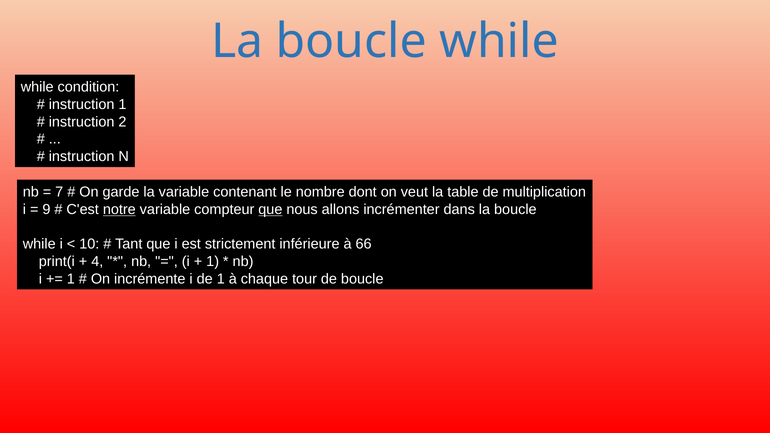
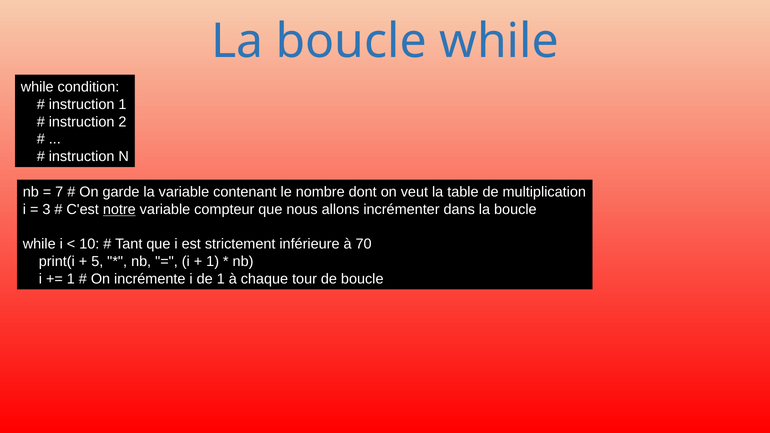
9: 9 -> 3
que at (270, 210) underline: present -> none
66: 66 -> 70
4: 4 -> 5
